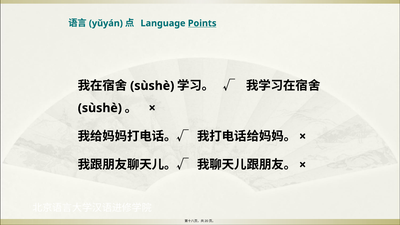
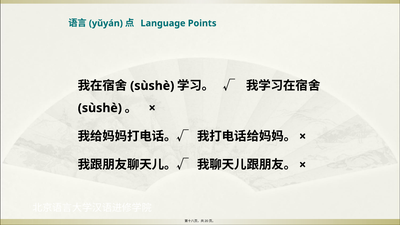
Points underline: present -> none
